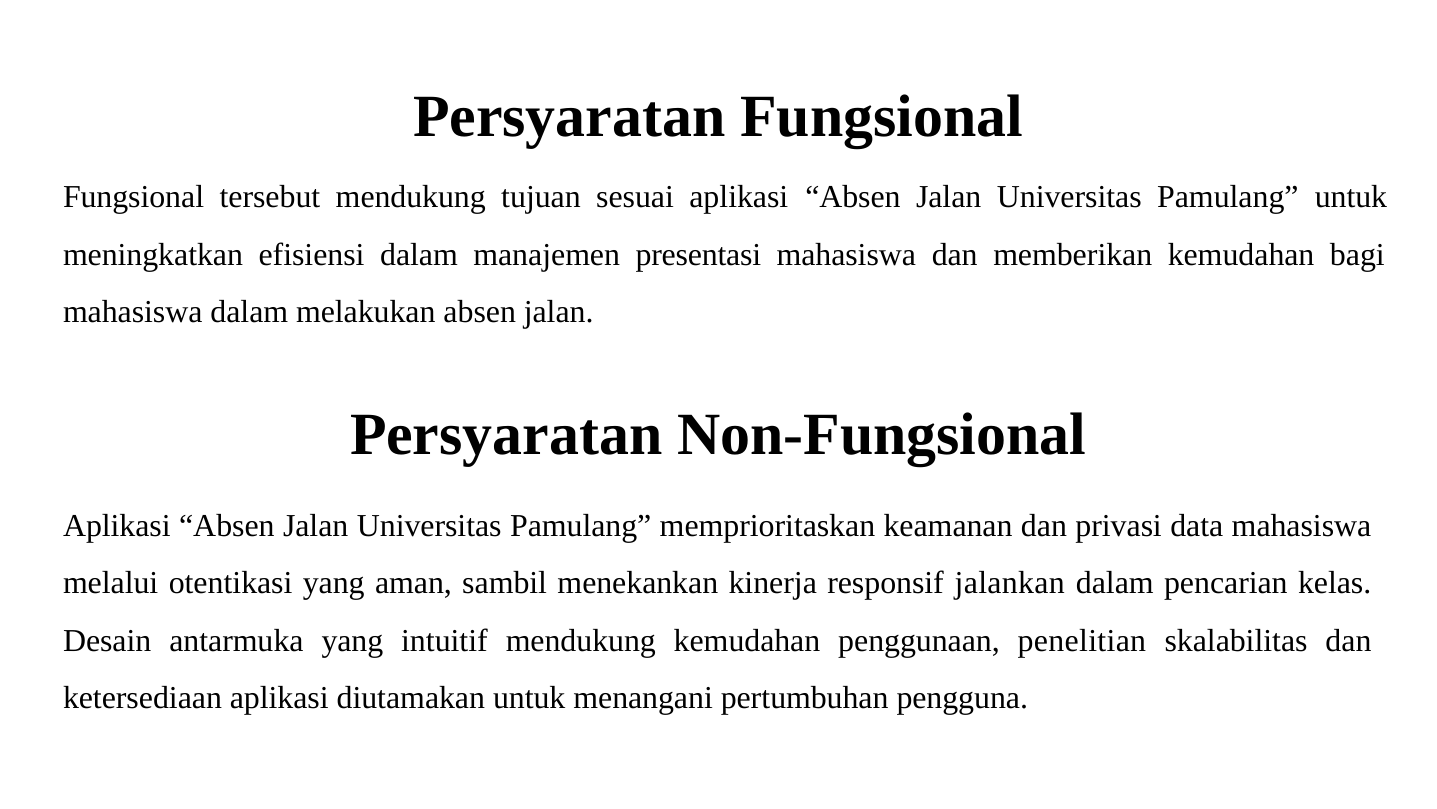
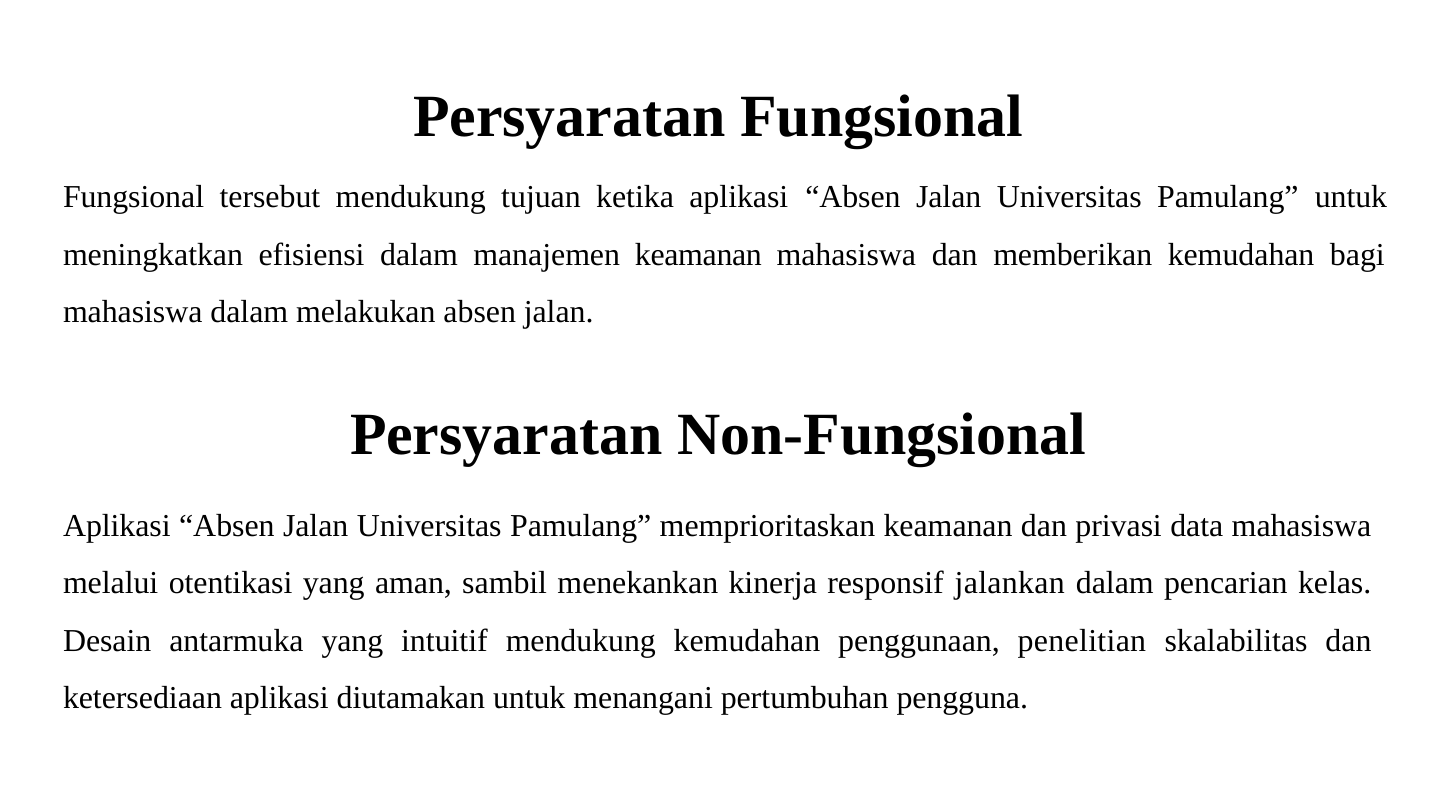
sesuai: sesuai -> ketika
manajemen presentasi: presentasi -> keamanan
